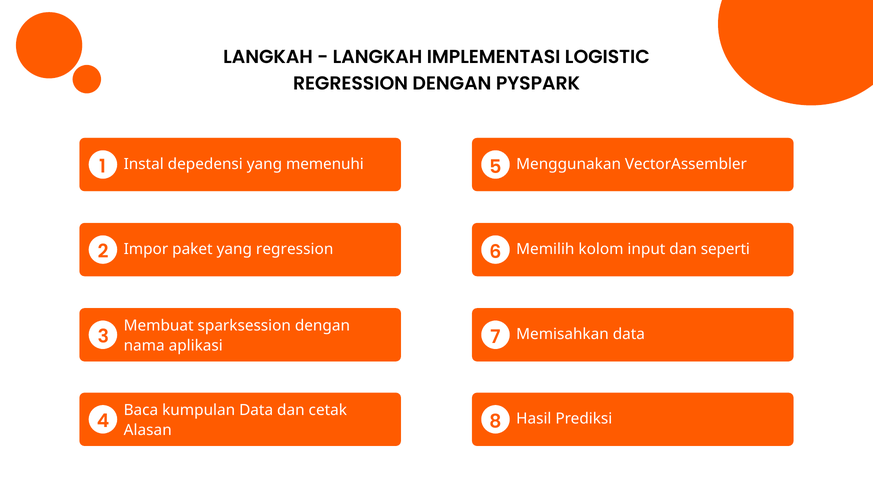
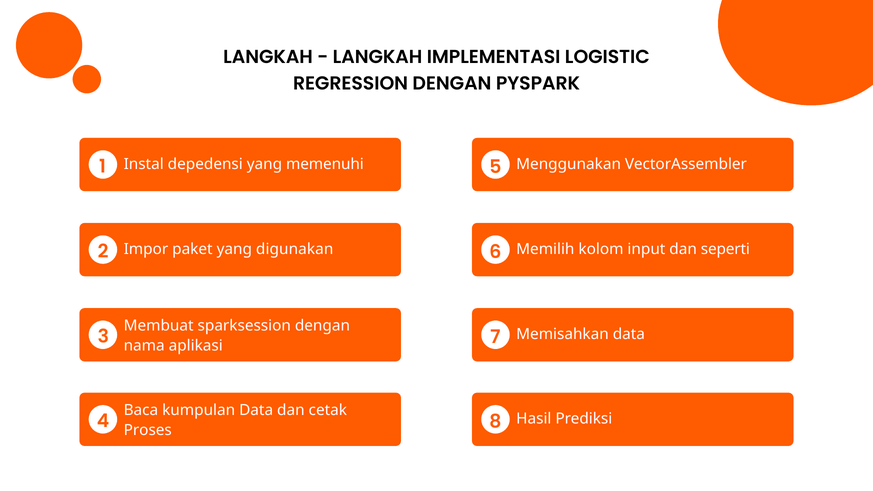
yang regression: regression -> digunakan
Alasan: Alasan -> Proses
